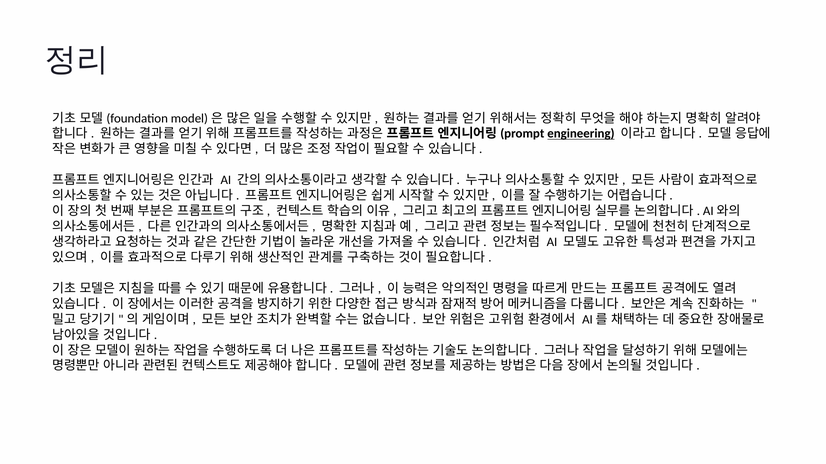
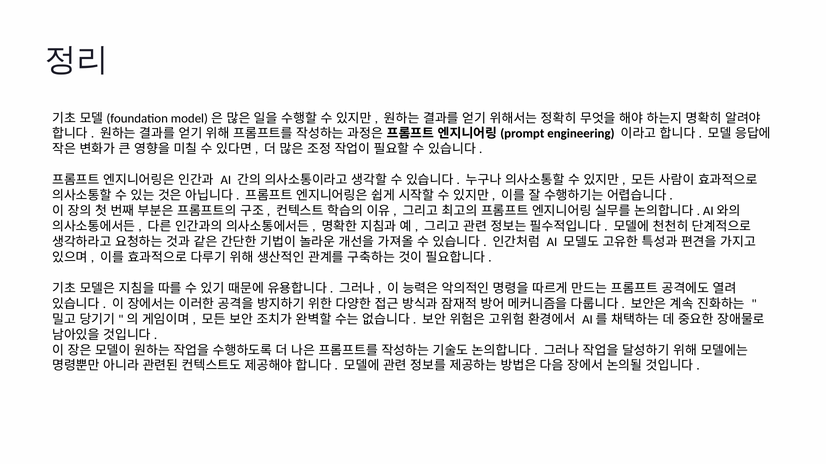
engineering underline: present -> none
